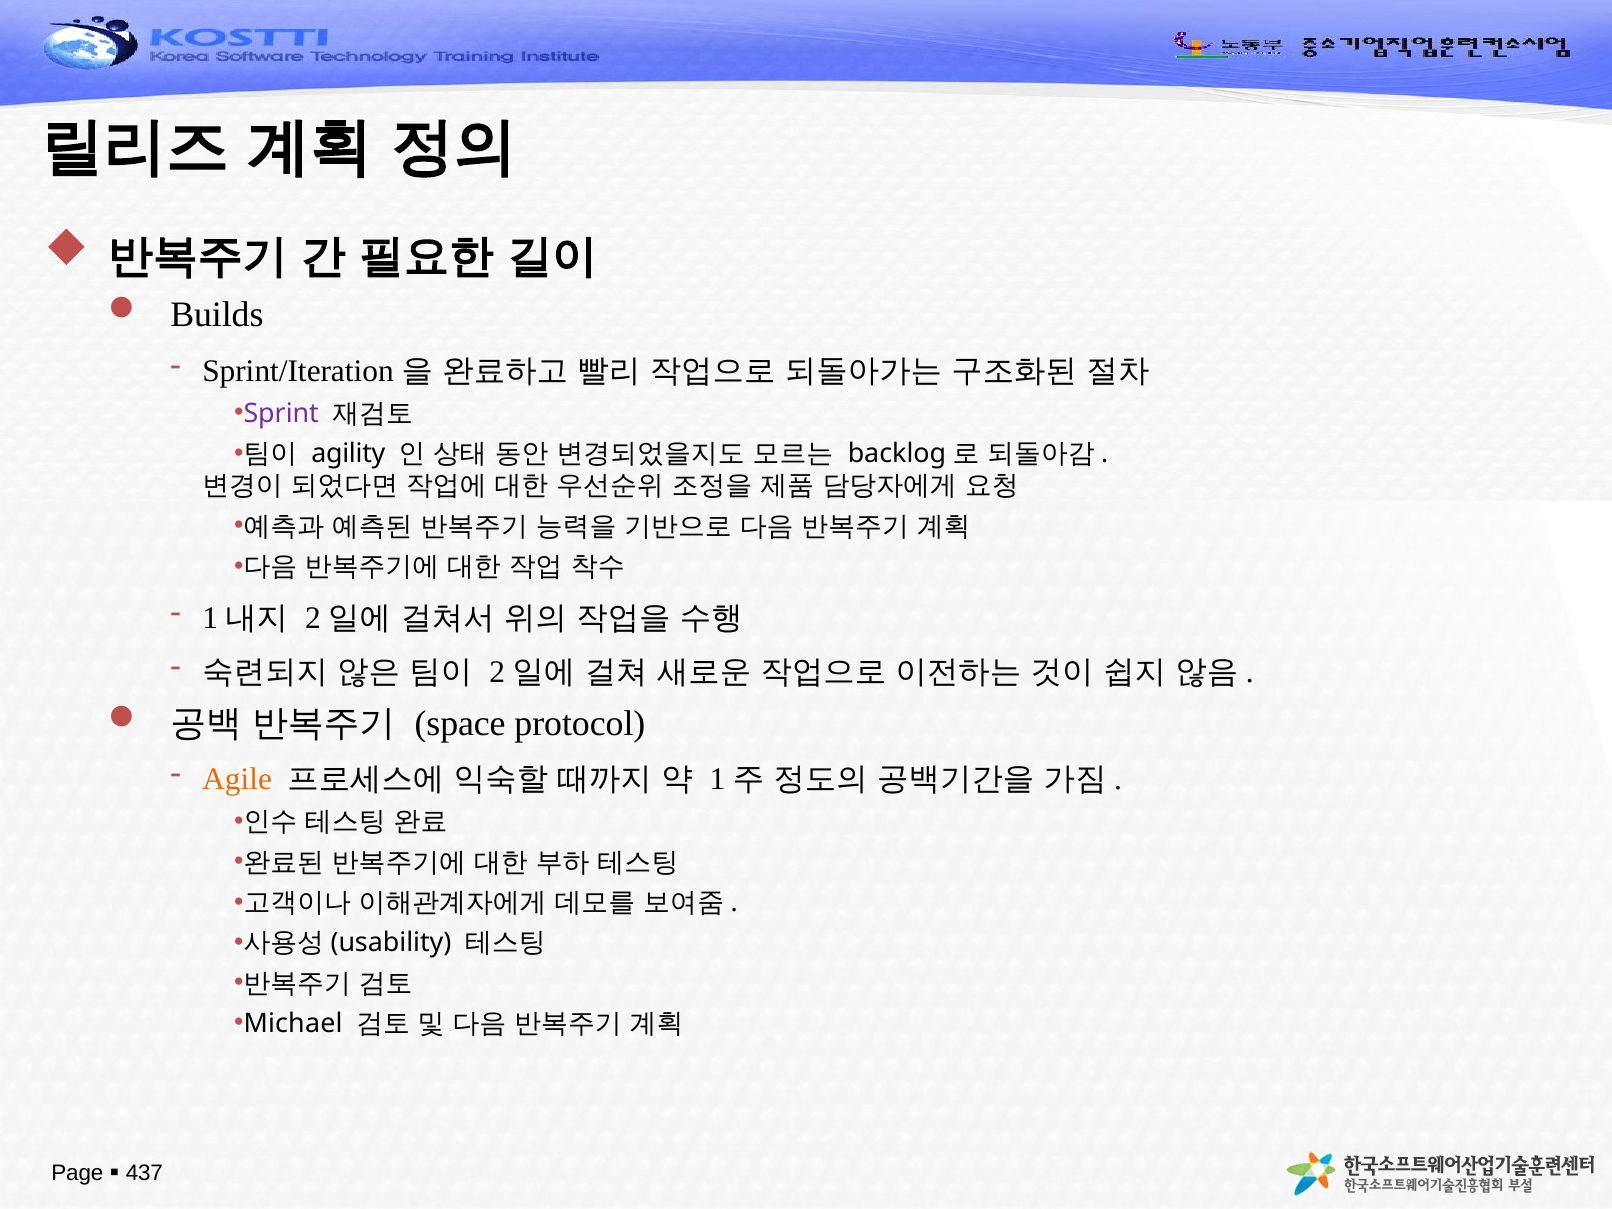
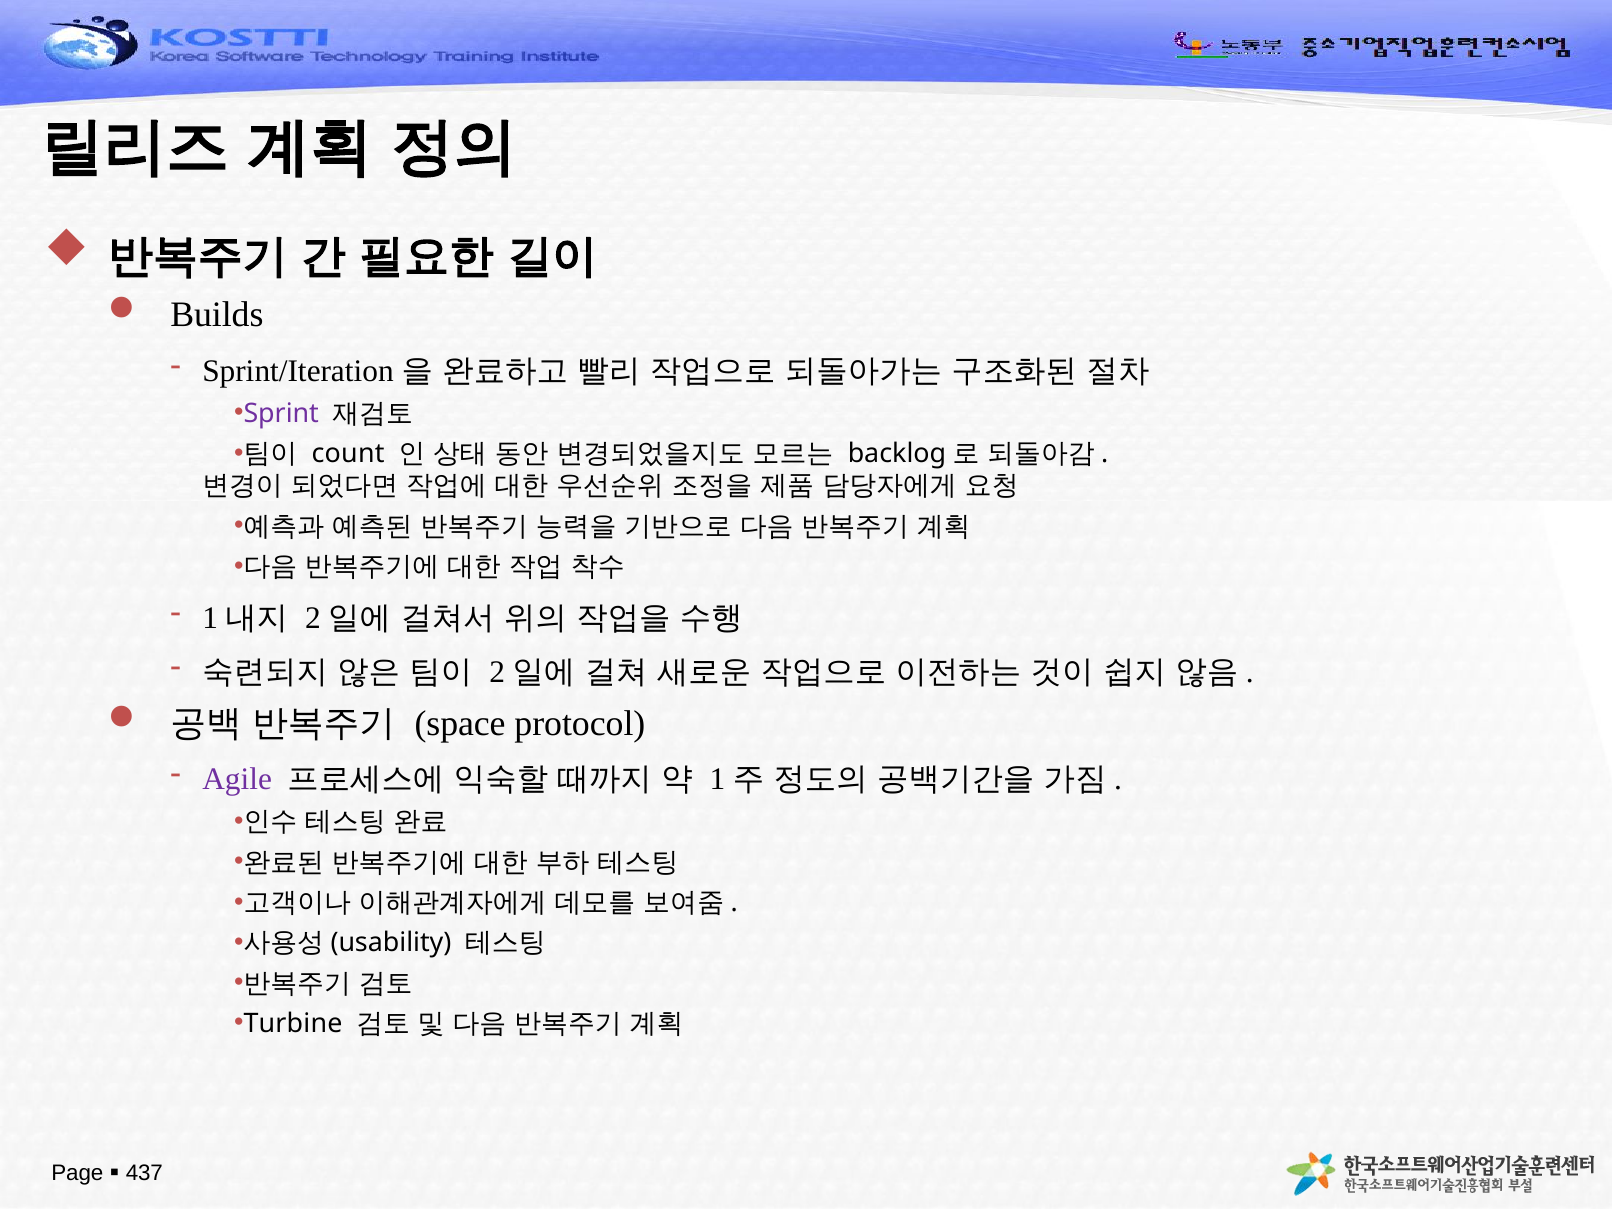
agility: agility -> count
Agile colour: orange -> purple
Michael: Michael -> Turbine
